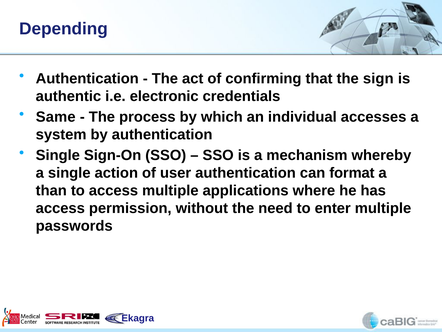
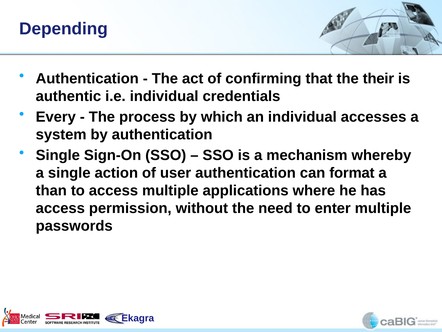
sign: sign -> their
i.e electronic: electronic -> individual
Same: Same -> Every
